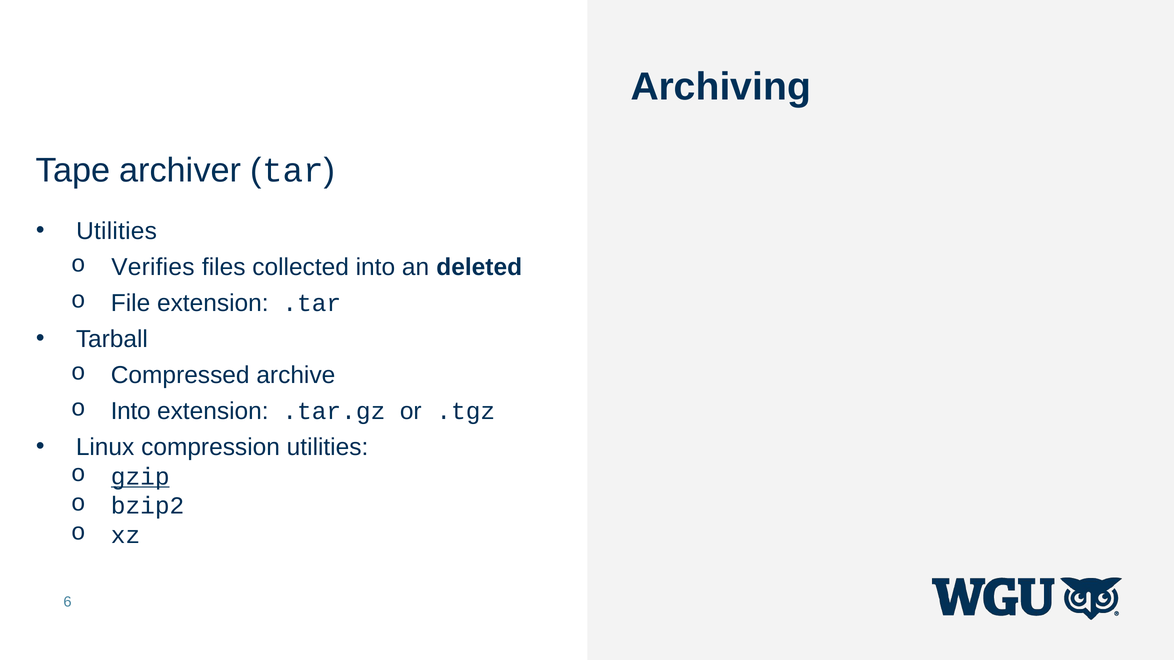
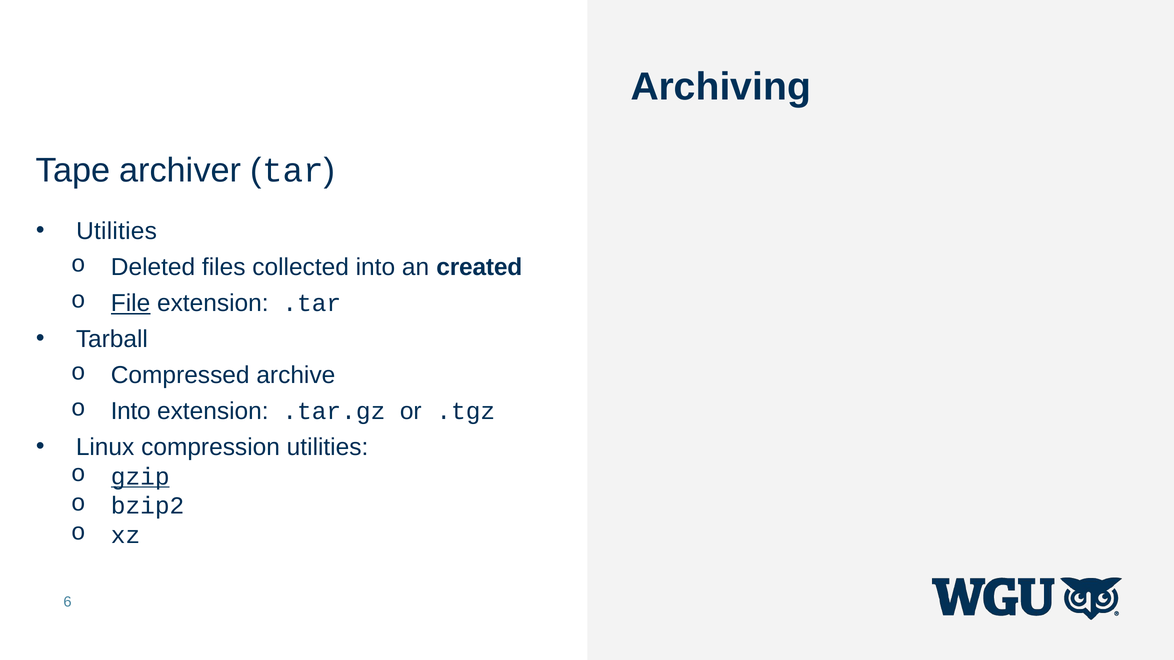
Verifies: Verifies -> Deleted
deleted: deleted -> created
File underline: none -> present
